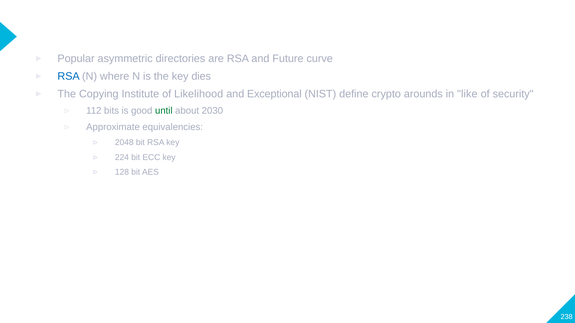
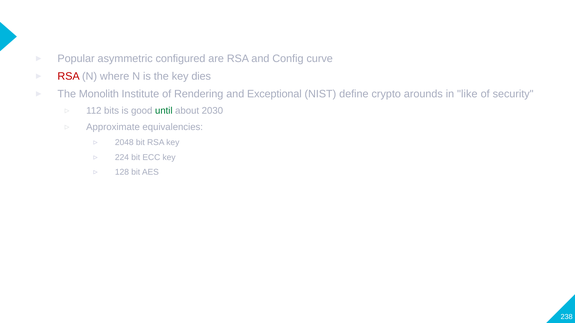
directories: directories -> configured
Future: Future -> Config
RSA at (69, 76) colour: blue -> red
Copying: Copying -> Monolith
Likelihood: Likelihood -> Rendering
